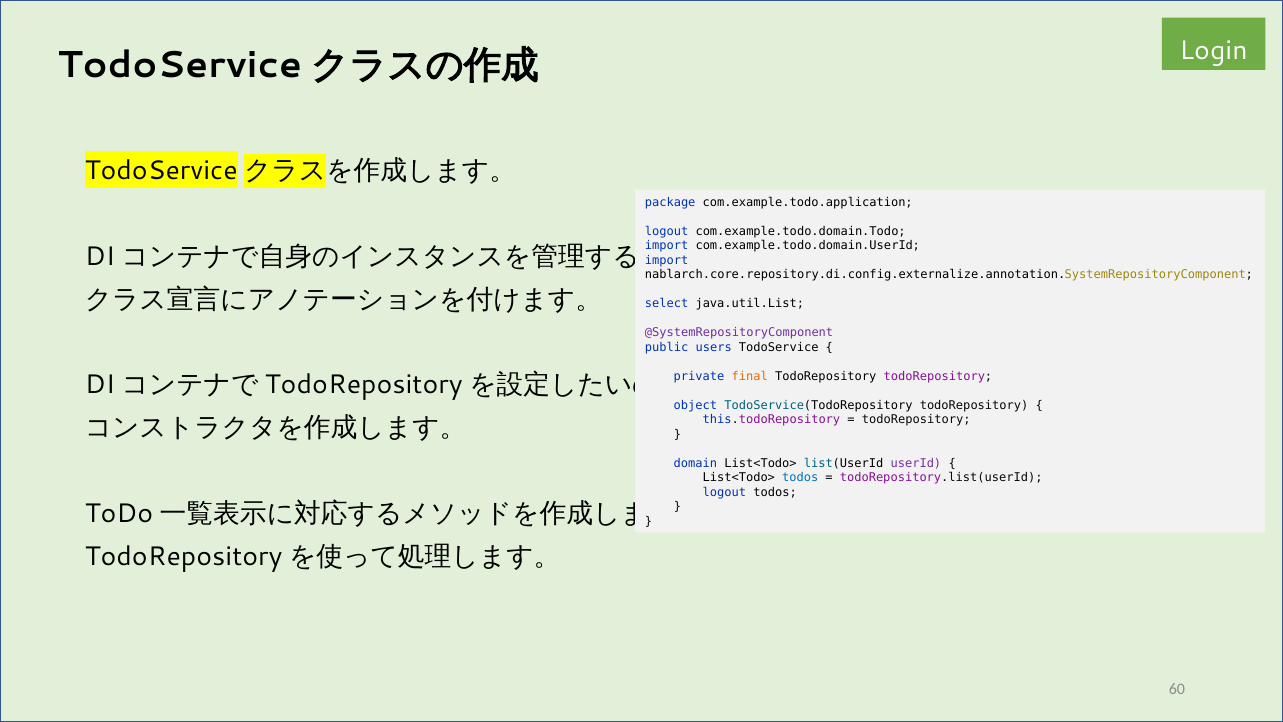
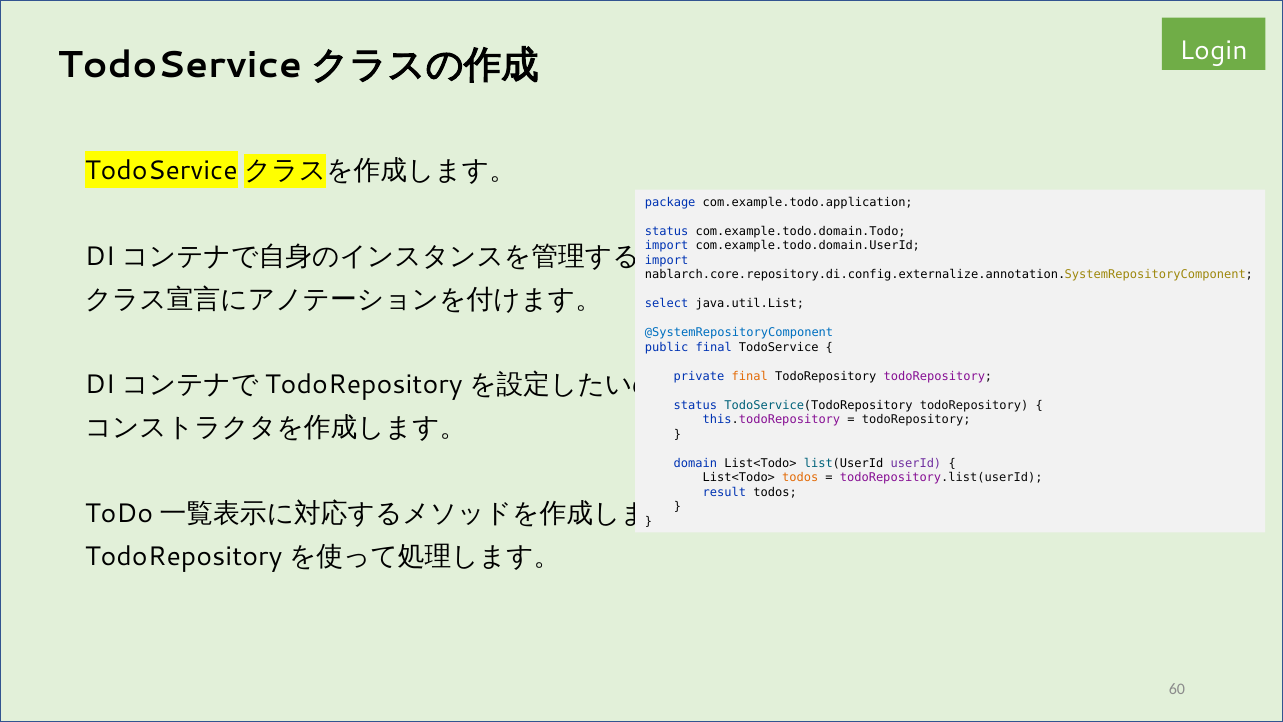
logout at (667, 231): logout -> status
@SystemRepositoryComponent colour: purple -> blue
public users: users -> final
object at (695, 405): object -> status
todos at (800, 477) colour: blue -> orange
logout at (724, 492): logout -> result
